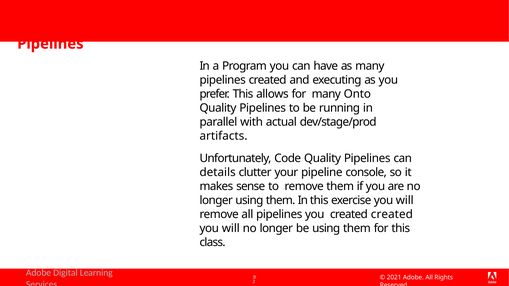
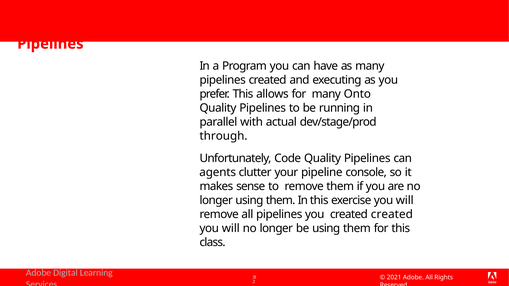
artifacts: artifacts -> through
details: details -> agents
